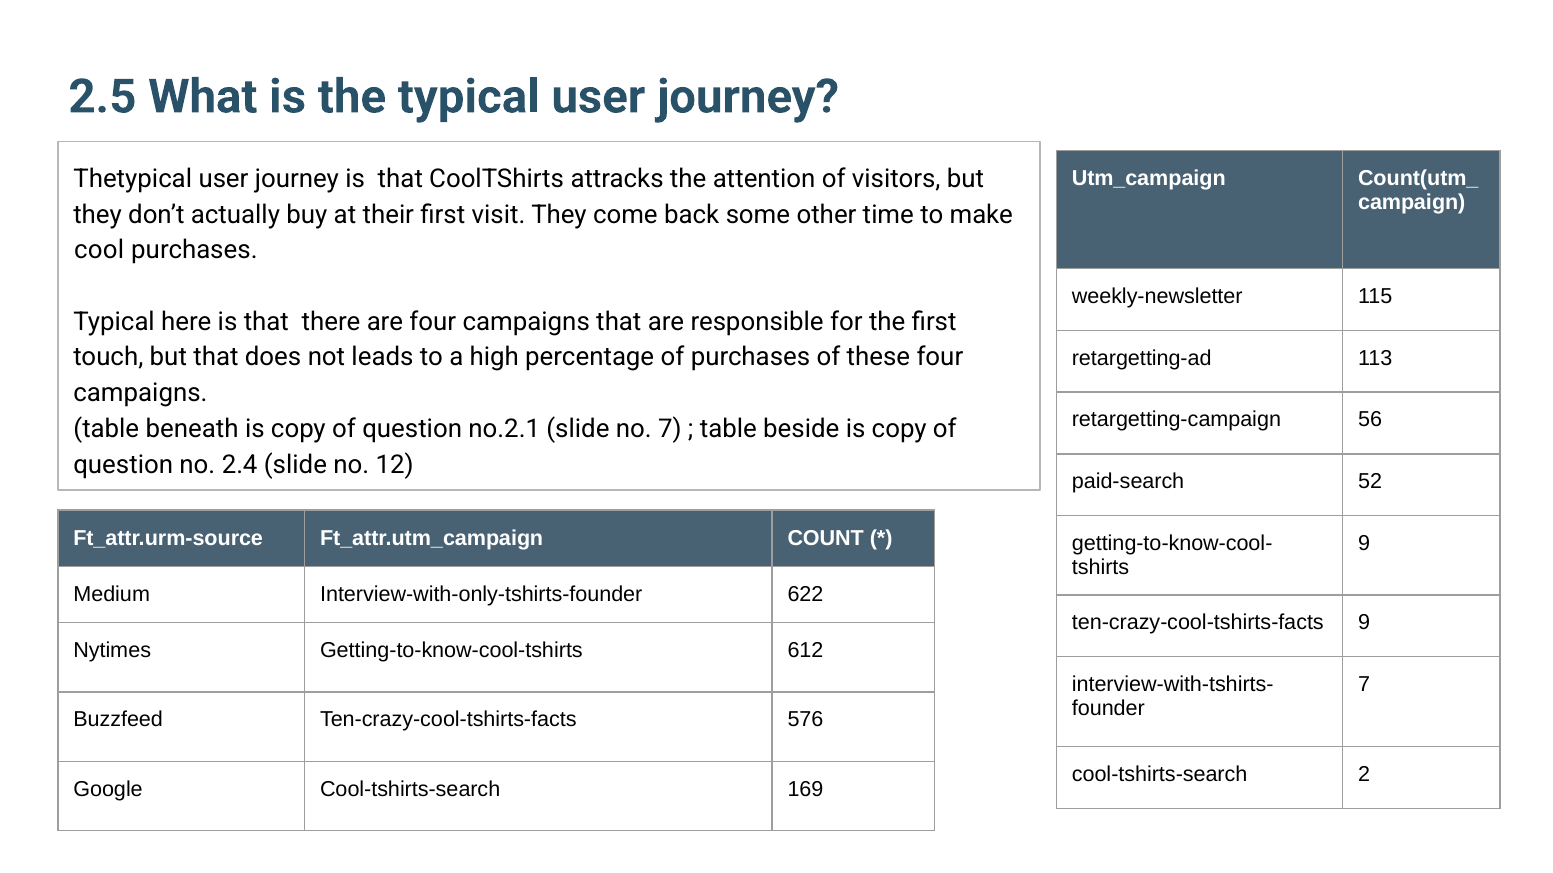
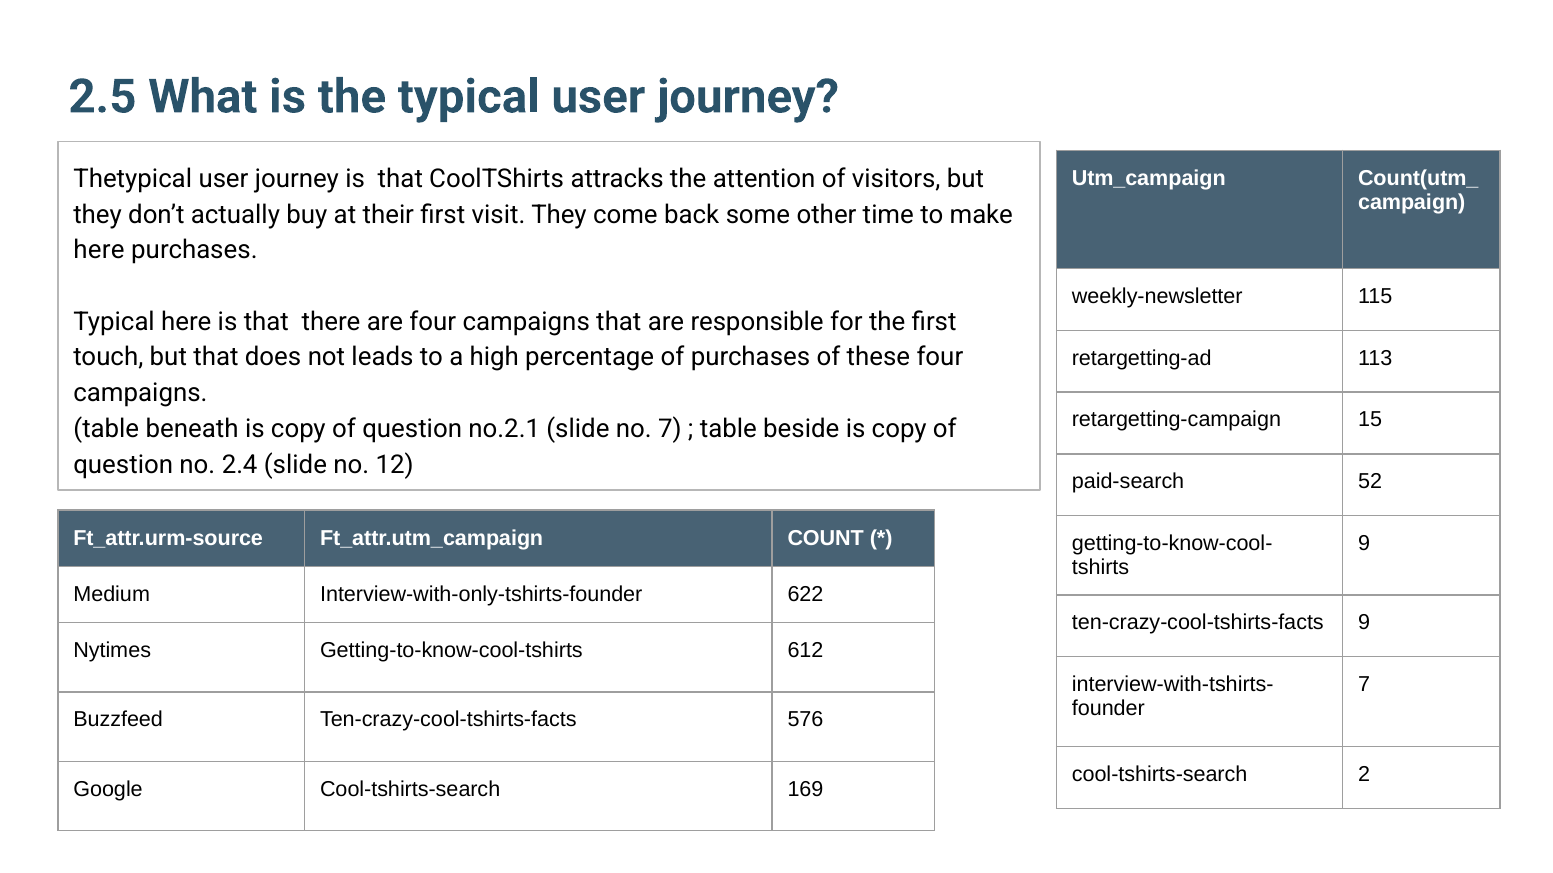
cool at (99, 251): cool -> here
56: 56 -> 15
